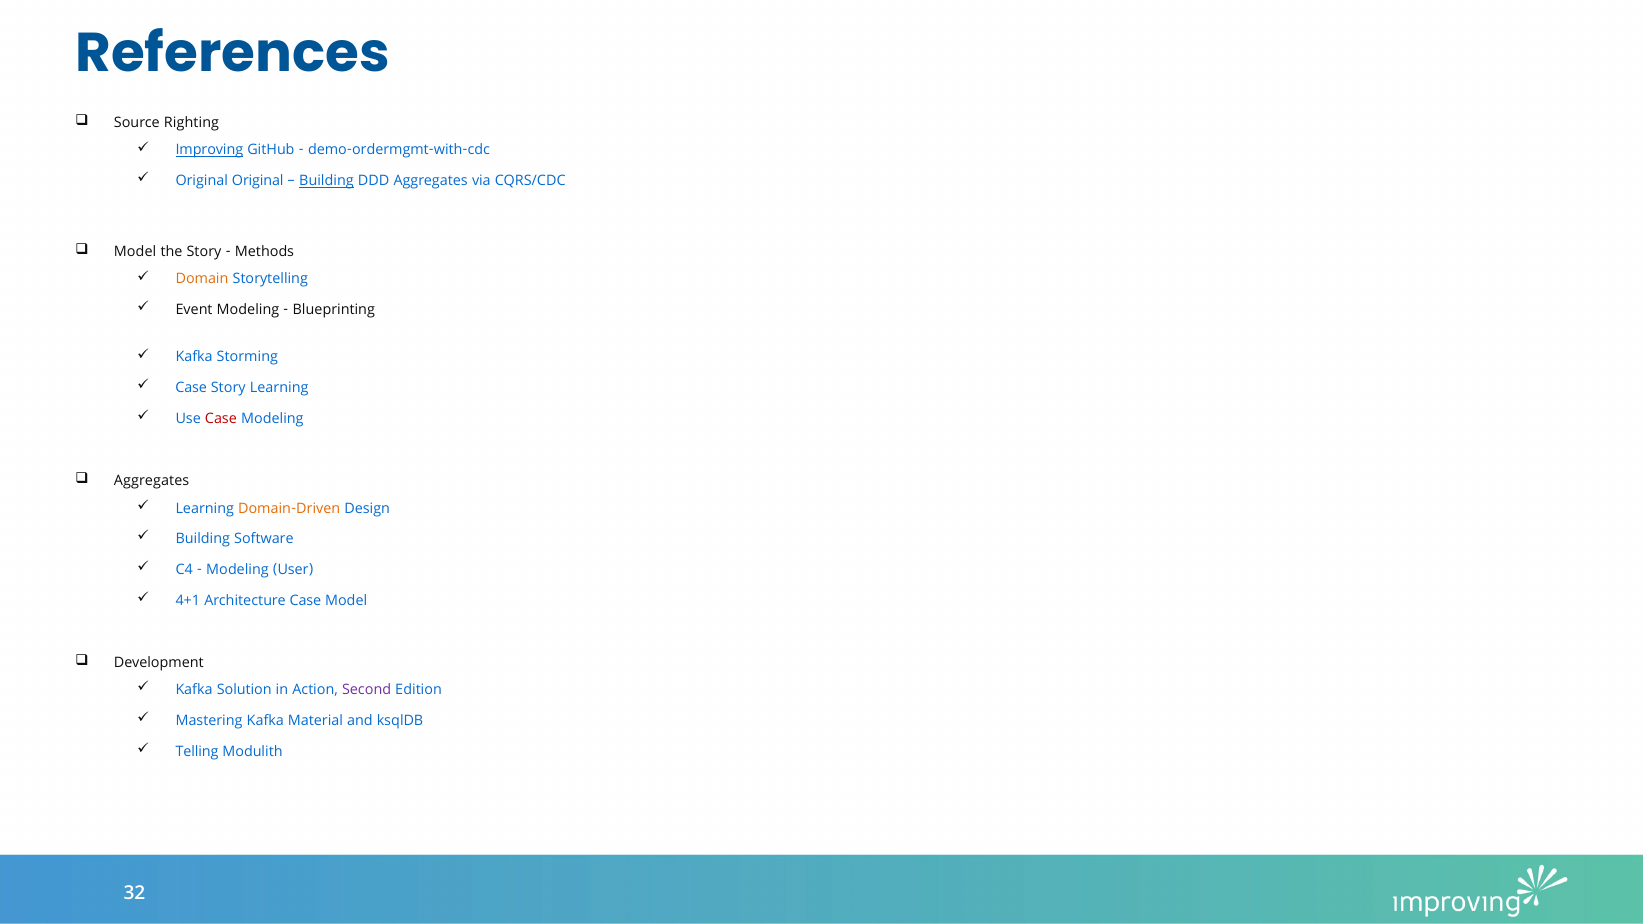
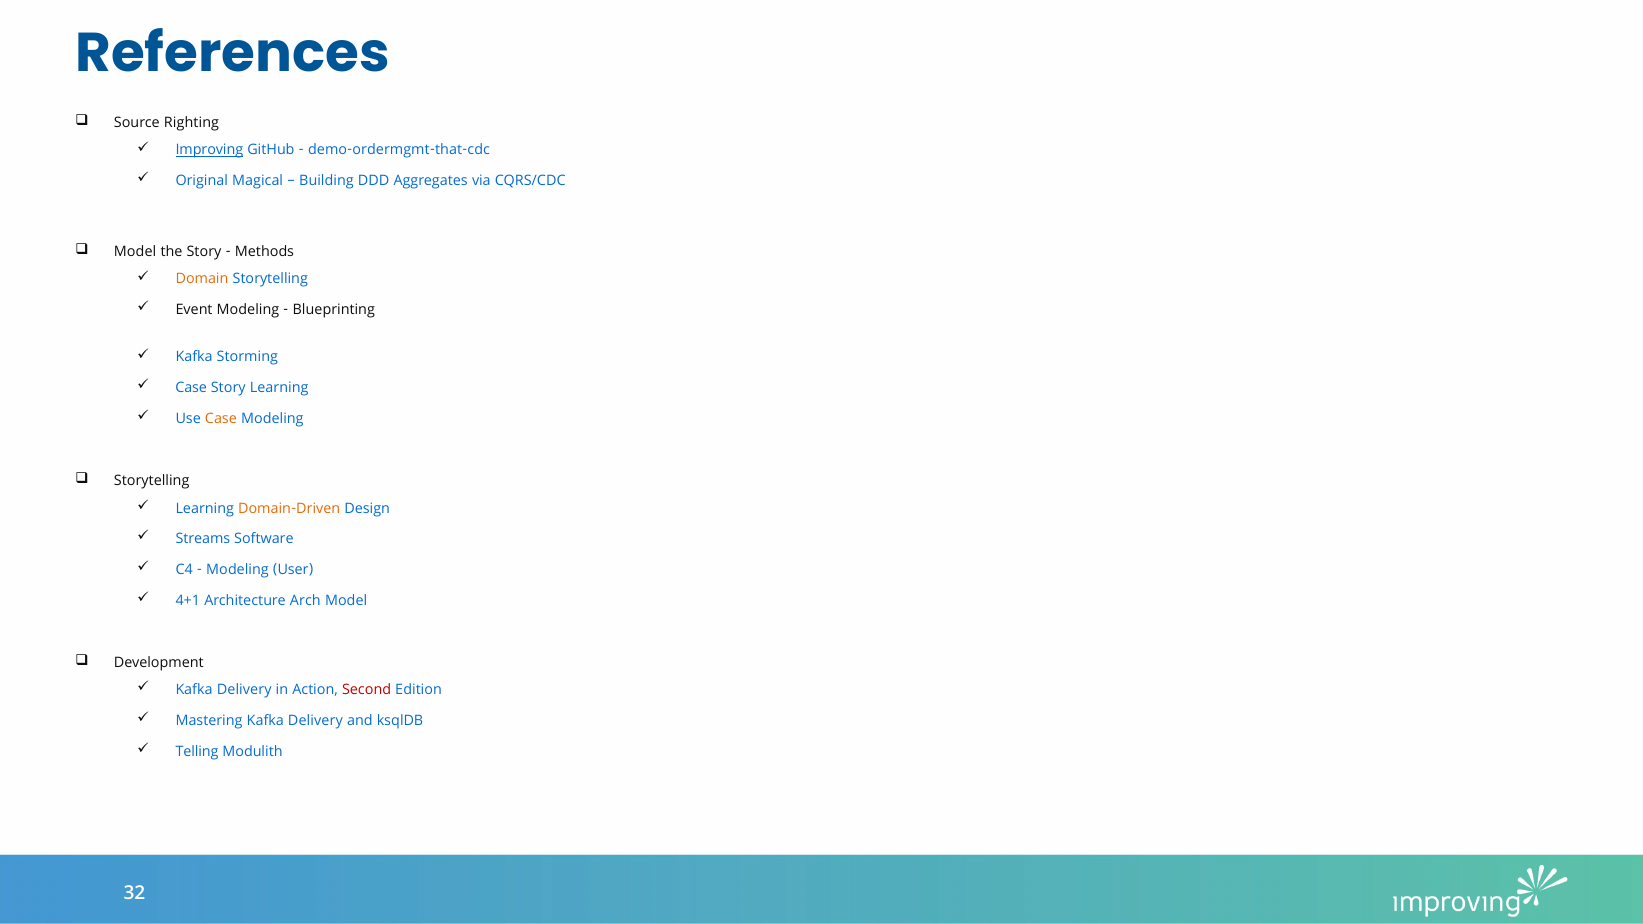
demo-ordermgmt-with-cdc: demo-ordermgmt-with-cdc -> demo-ordermgmt-that-cdc
Original Original: Original -> Magical
Building at (326, 181) underline: present -> none
Case at (221, 418) colour: red -> orange
Aggregates at (152, 481): Aggregates -> Storytelling
Building at (203, 539): Building -> Streams
Architecture Case: Case -> Arch
Solution at (244, 690): Solution -> Delivery
Second colour: purple -> red
Mastering Kafka Material: Material -> Delivery
